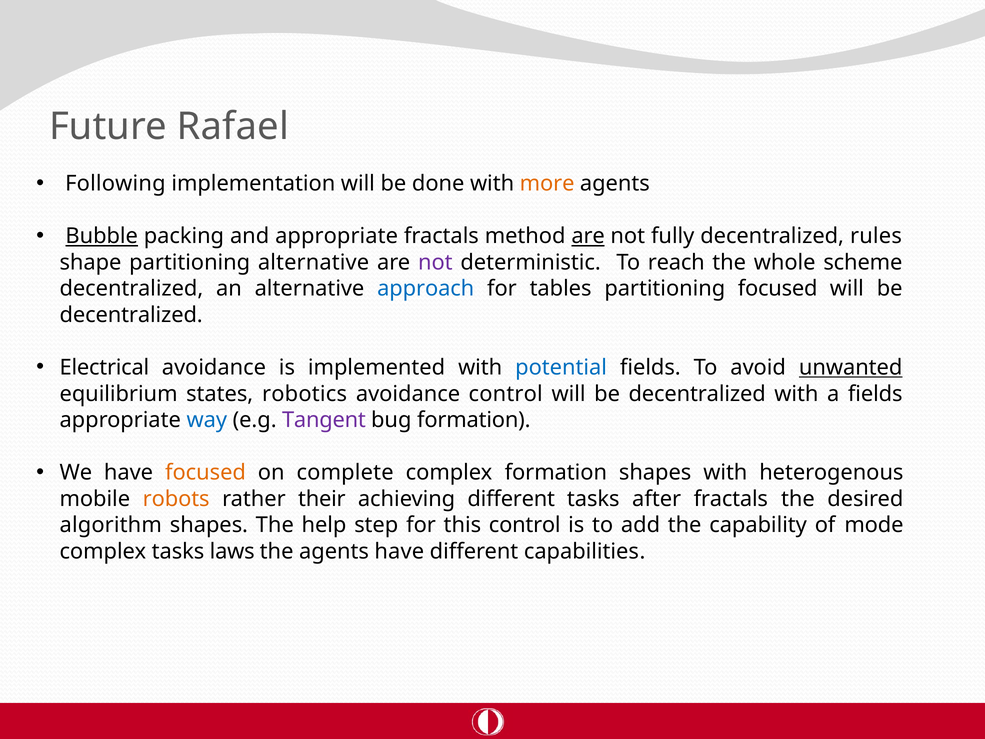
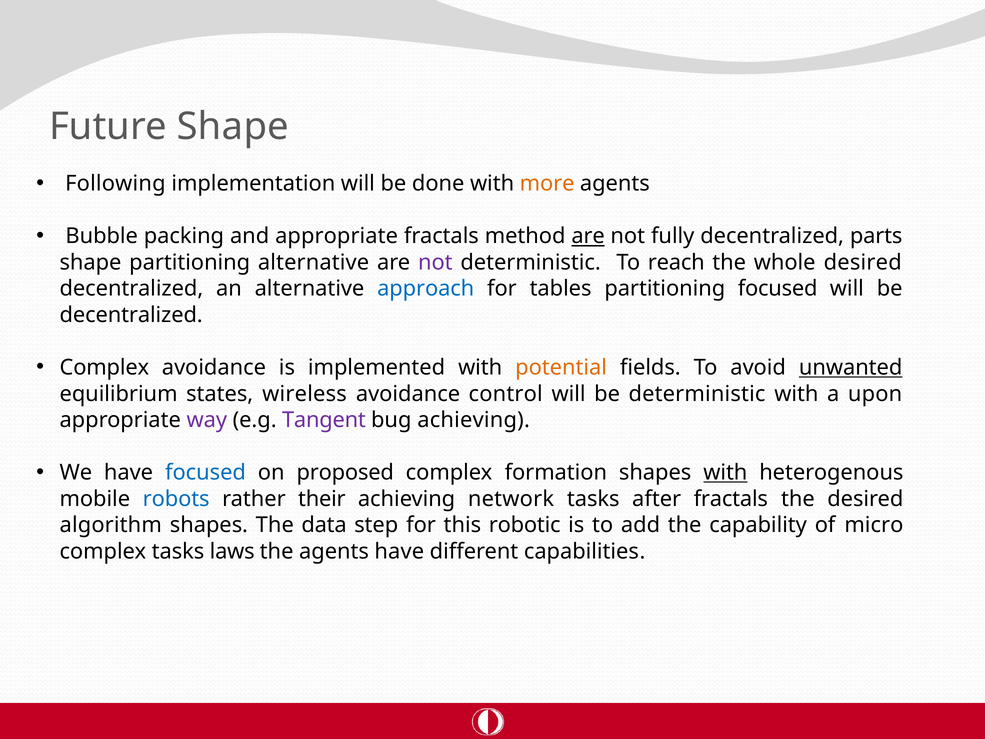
Future Rafael: Rafael -> Shape
Bubble underline: present -> none
rules: rules -> parts
whole scheme: scheme -> desired
Electrical at (104, 367): Electrical -> Complex
potential colour: blue -> orange
robotics: robotics -> wireless
decentralized at (697, 394): decentralized -> deterministic
a fields: fields -> upon
way colour: blue -> purple
bug formation: formation -> achieving
focused at (205, 472) colour: orange -> blue
complete: complete -> proposed
with at (725, 472) underline: none -> present
robots colour: orange -> blue
achieving different: different -> network
help: help -> data
this control: control -> robotic
mode: mode -> micro
